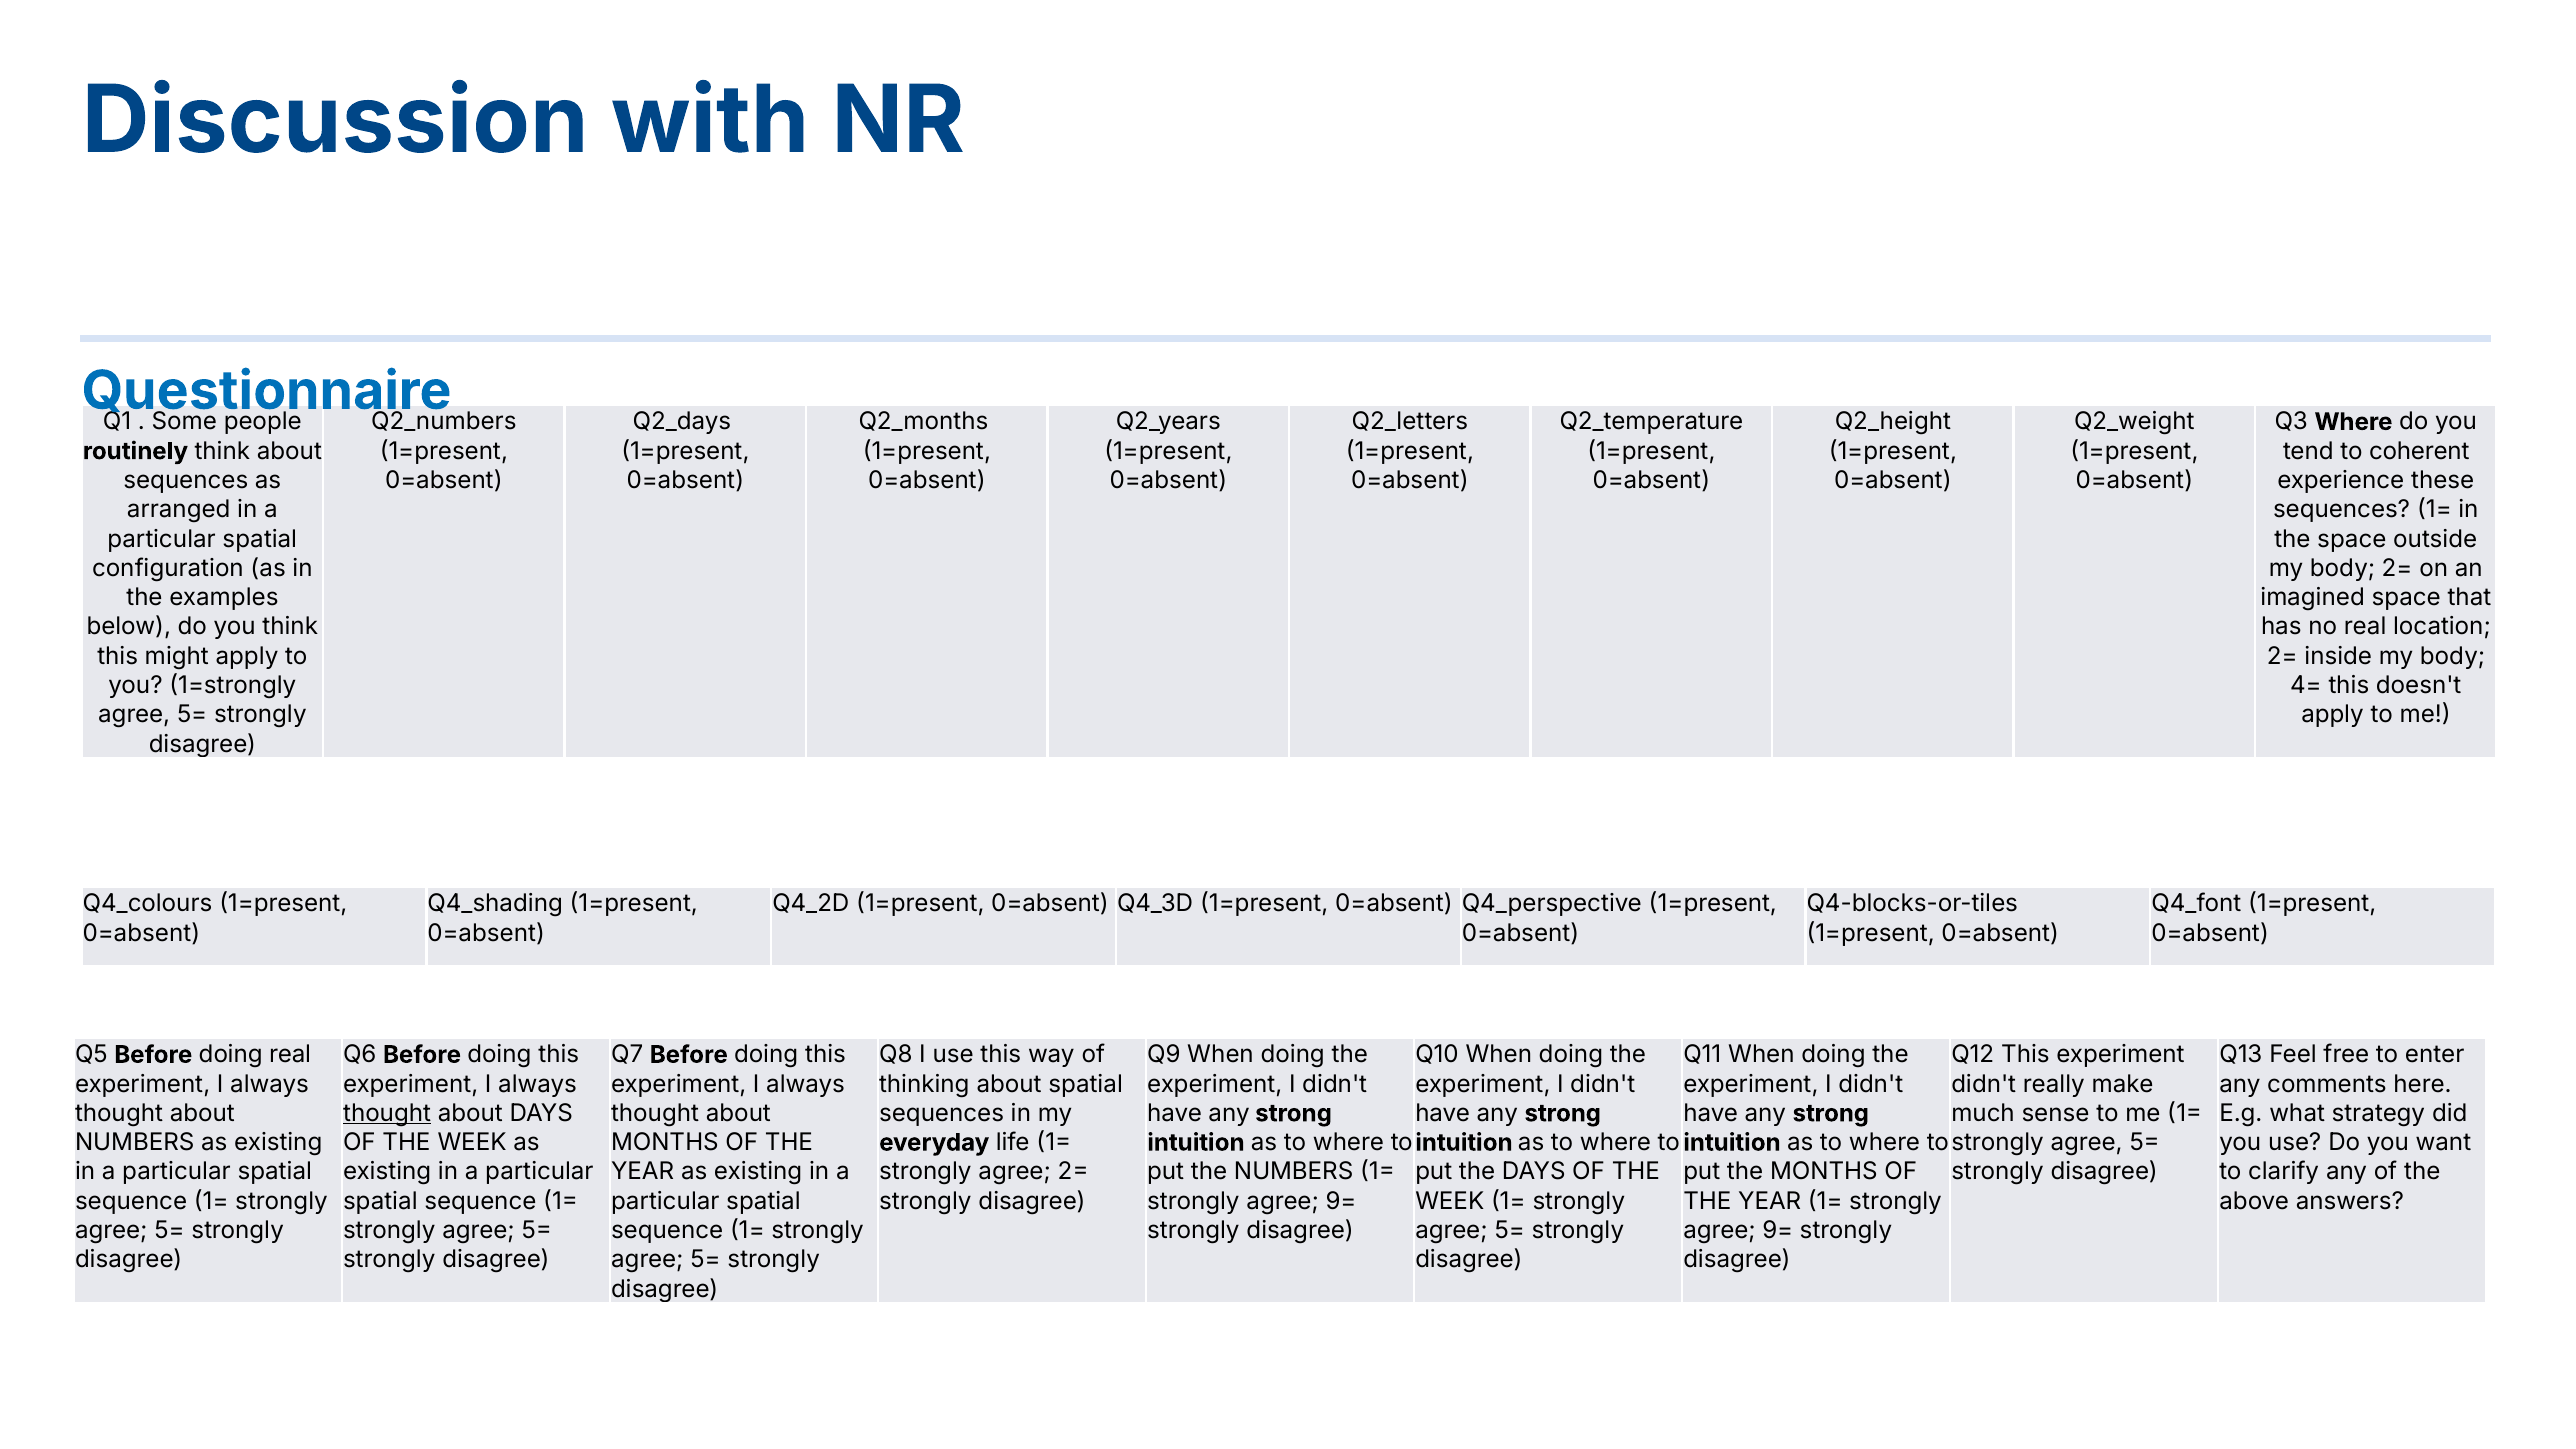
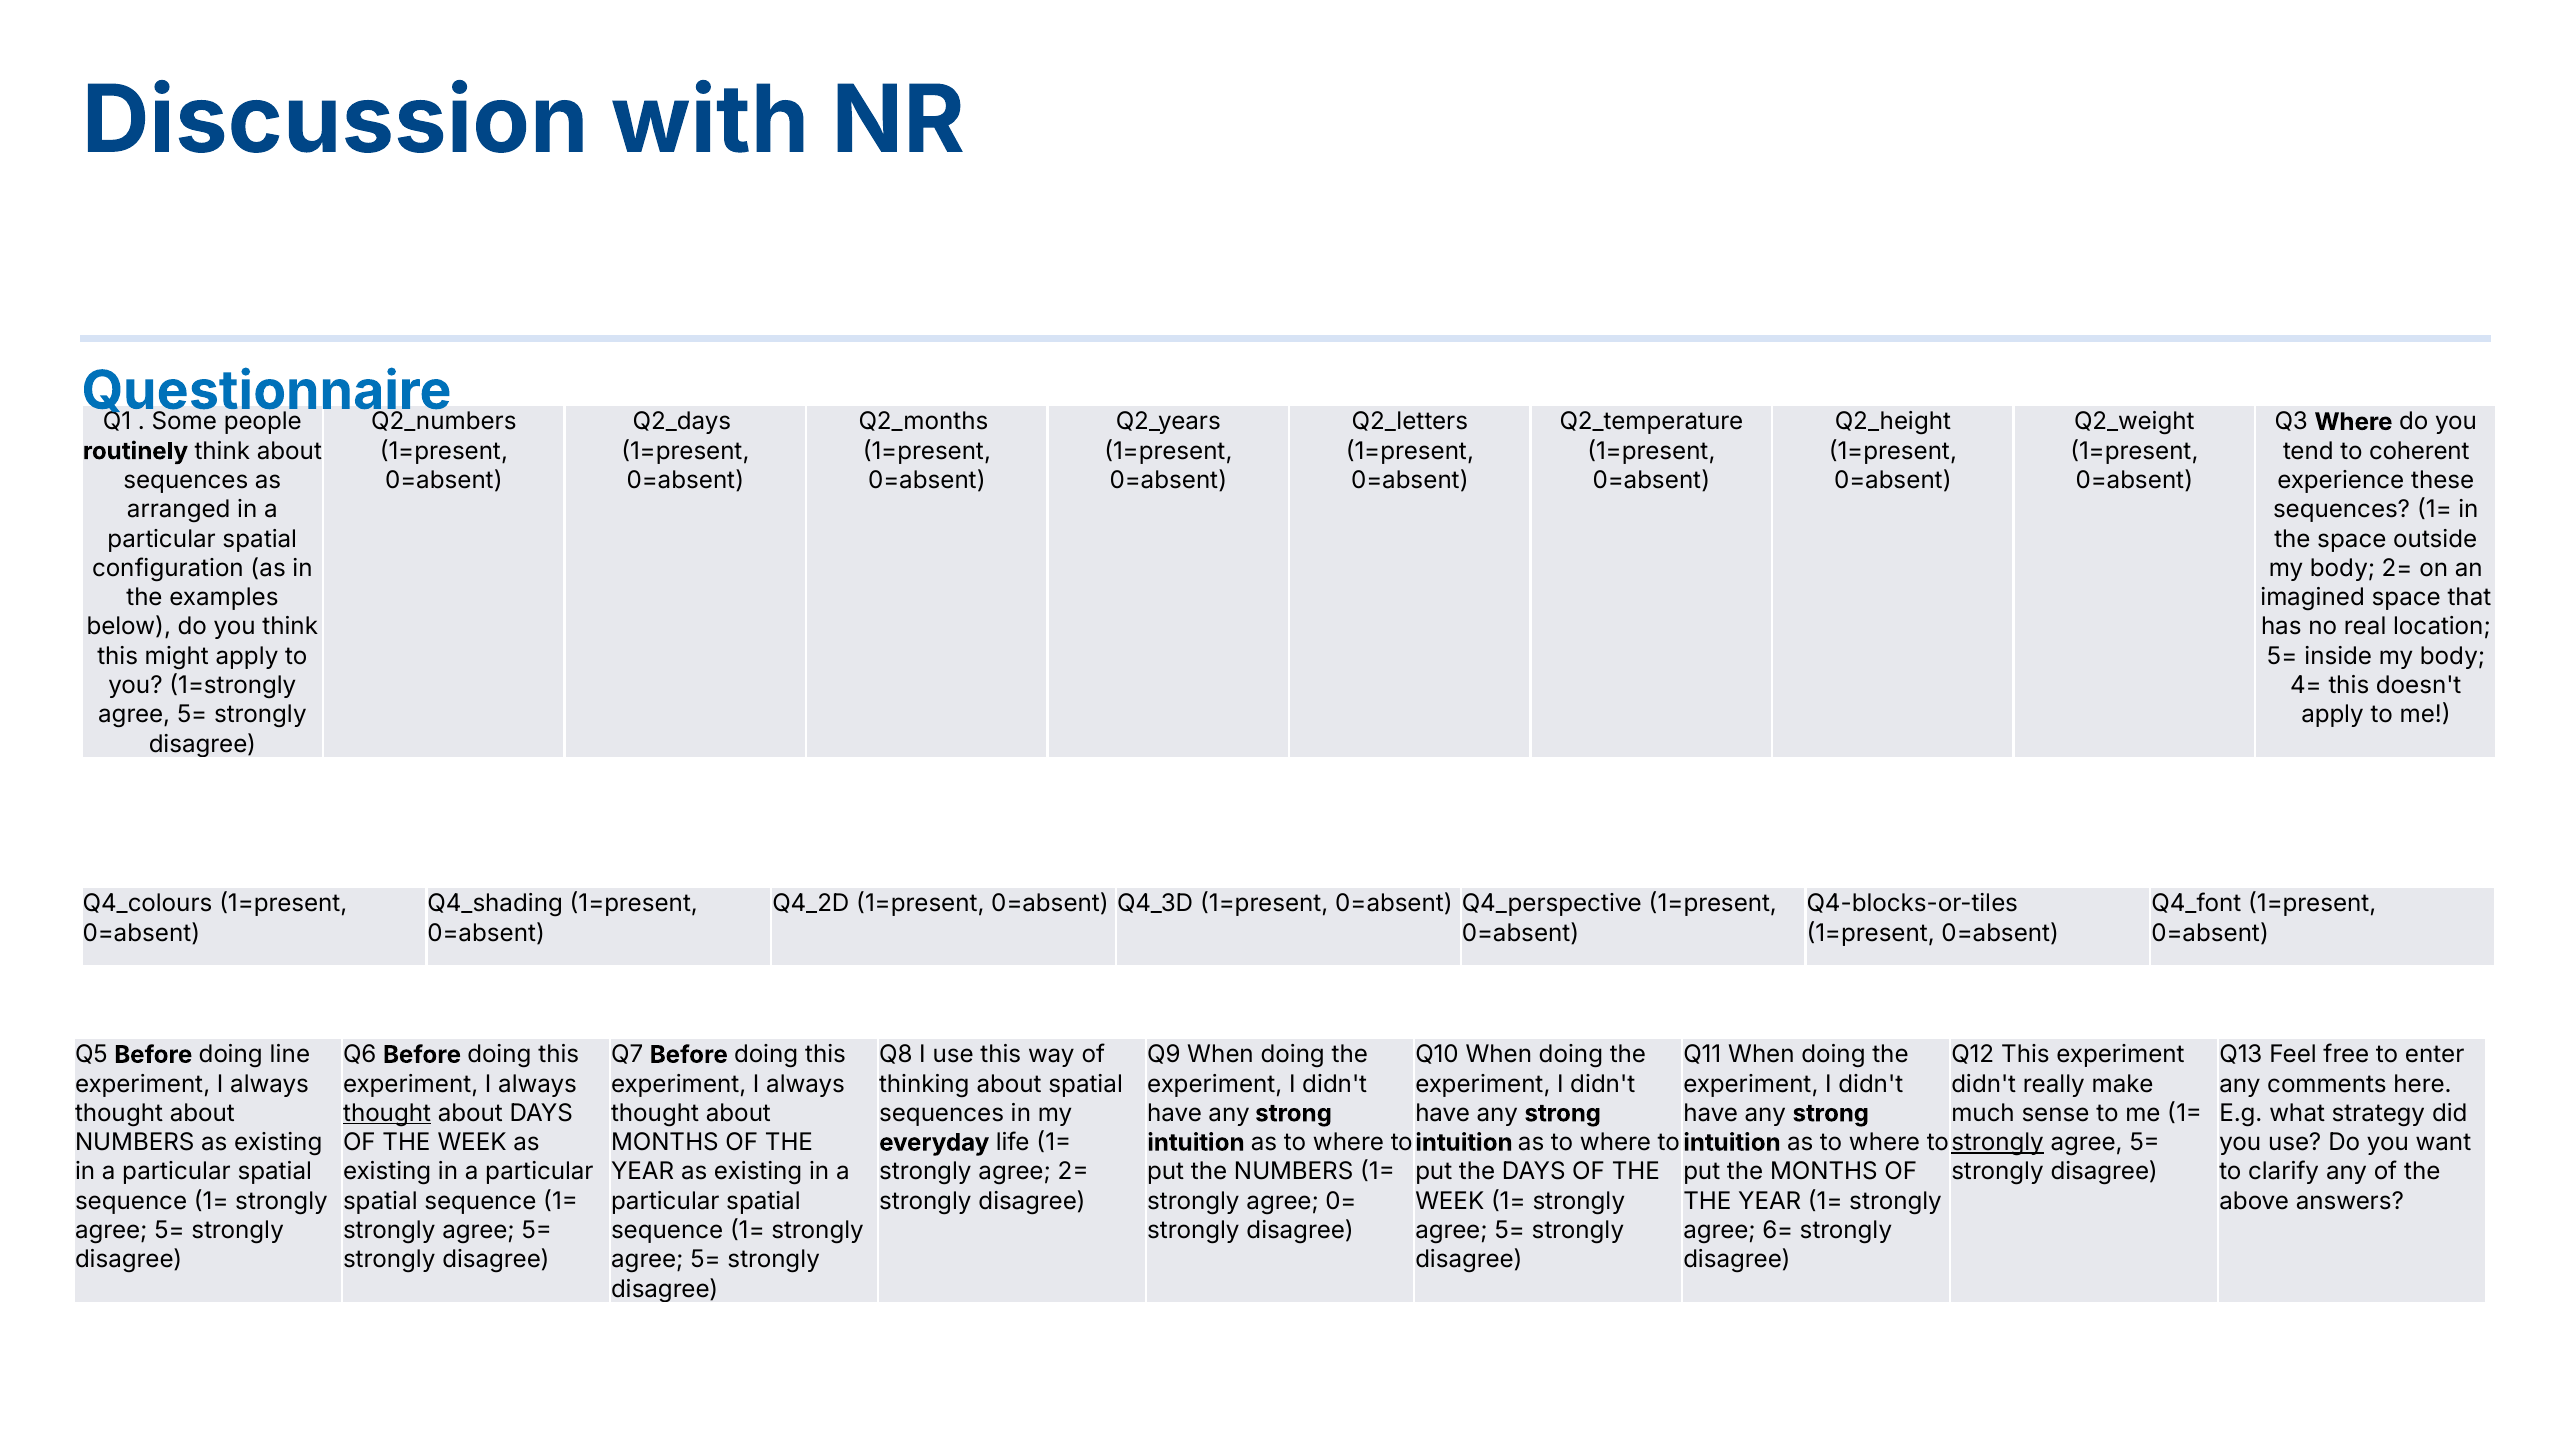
2= at (2282, 656): 2= -> 5=
doing real: real -> line
strongly at (1998, 1143) underline: none -> present
9= at (1341, 1201): 9= -> 0=
9= at (1778, 1230): 9= -> 6=
